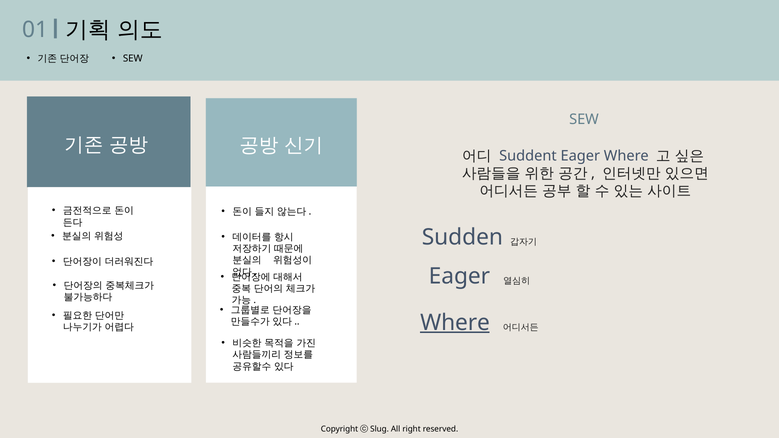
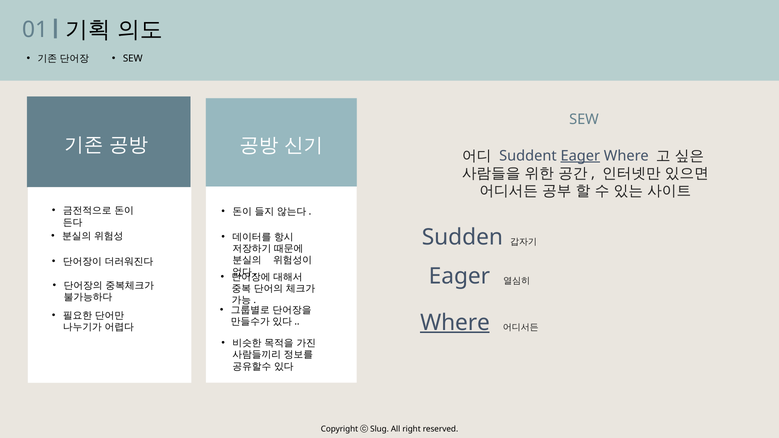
Eager at (580, 156) underline: none -> present
